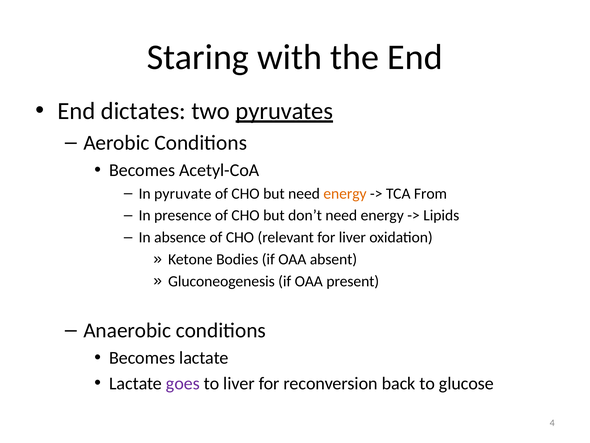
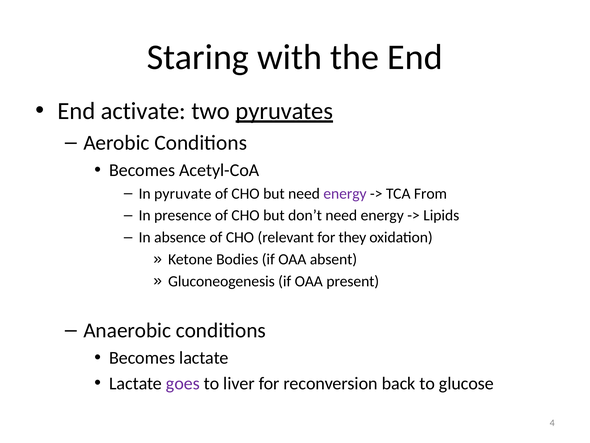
dictates: dictates -> activate
energy at (345, 193) colour: orange -> purple
for liver: liver -> they
